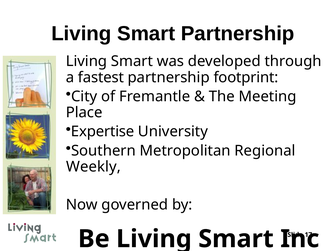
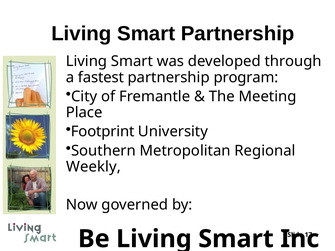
footprint: footprint -> program
Expertise: Expertise -> Footprint
